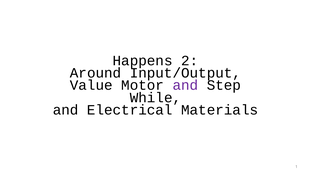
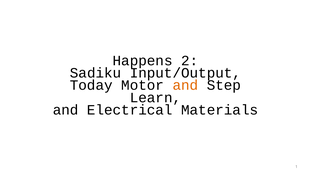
Around: Around -> Sadiku
Value: Value -> Today
and at (185, 85) colour: purple -> orange
While: While -> Learn
